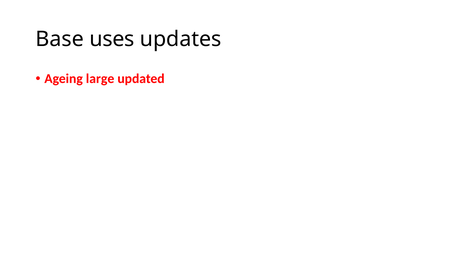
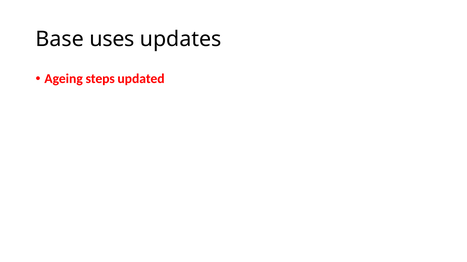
large: large -> steps
